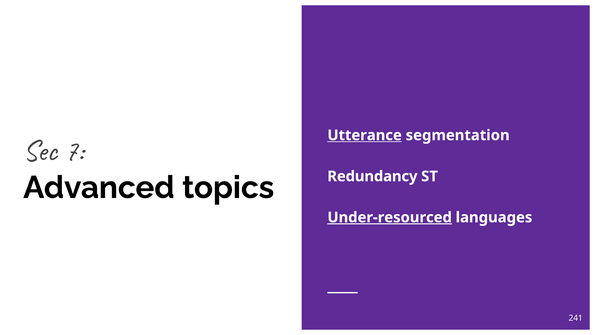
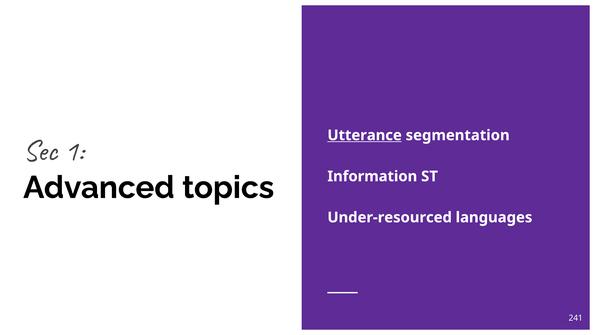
7: 7 -> 1
Redundancy: Redundancy -> Information
Under-resourced underline: present -> none
